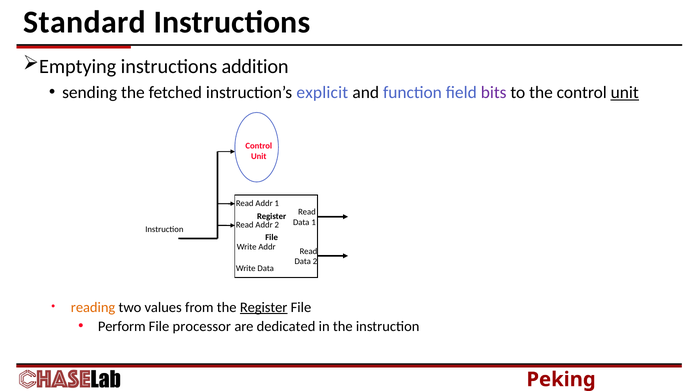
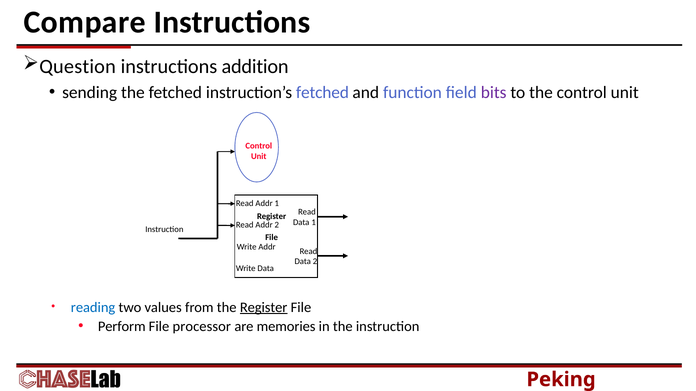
Standard: Standard -> Compare
Emptying: Emptying -> Question
instruction’s explicit: explicit -> fetched
unit at (625, 93) underline: present -> none
reading colour: orange -> blue
dedicated: dedicated -> memories
